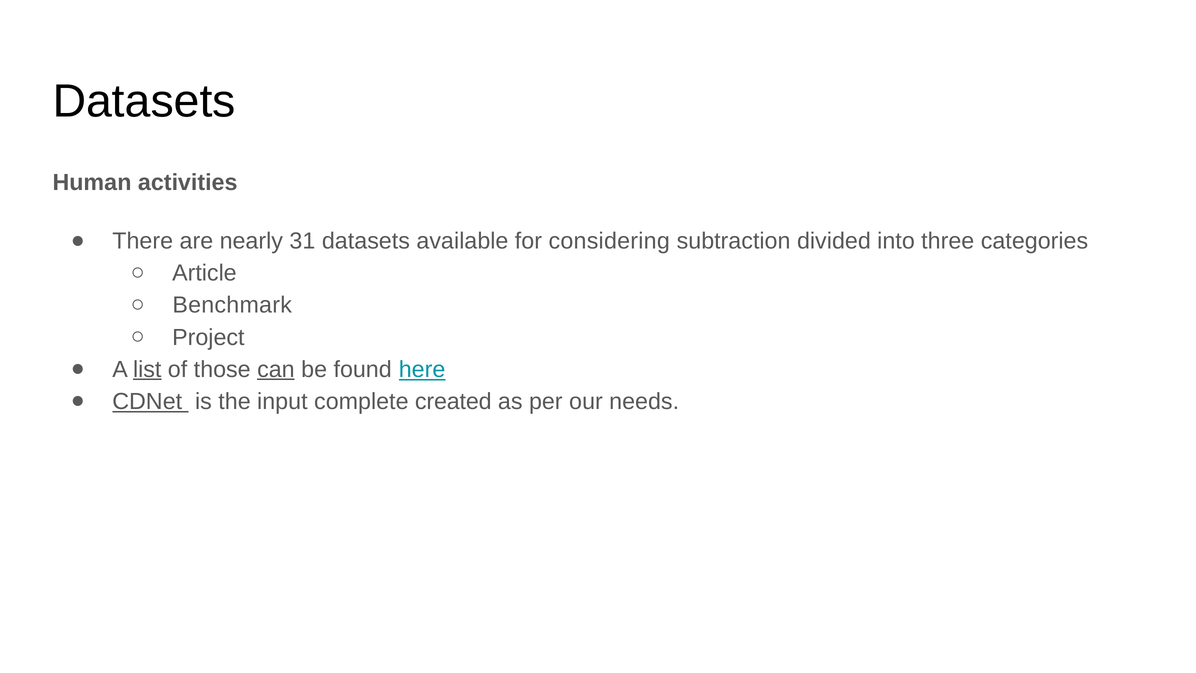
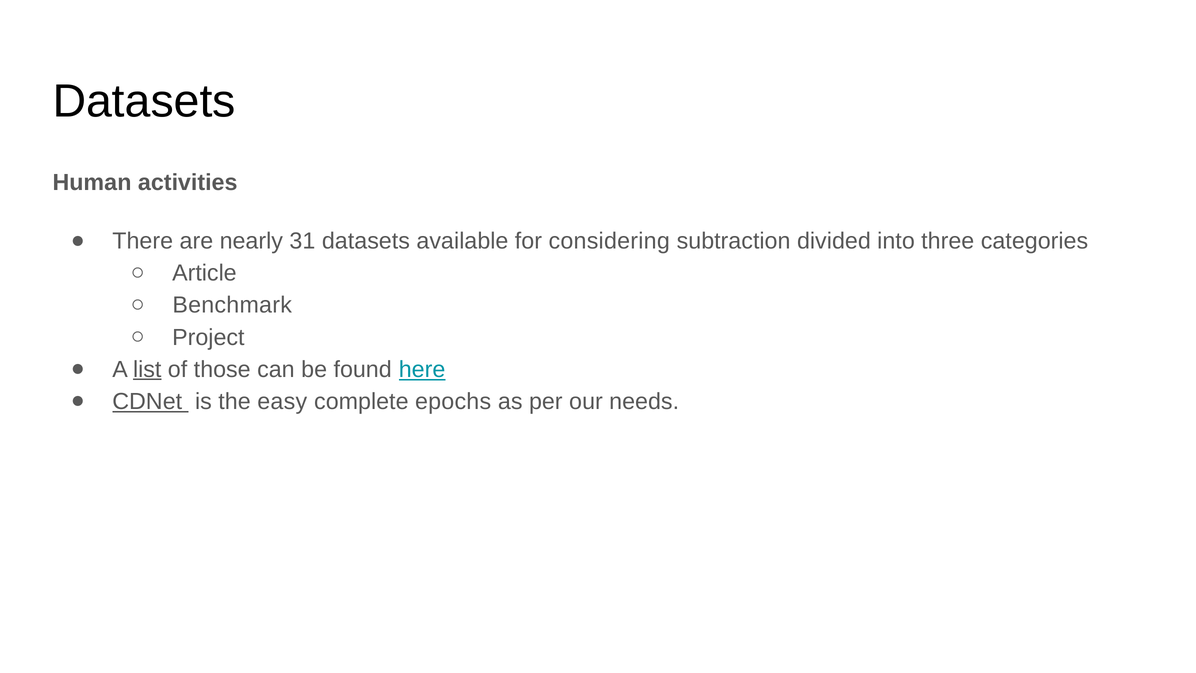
can underline: present -> none
input: input -> easy
created: created -> epochs
